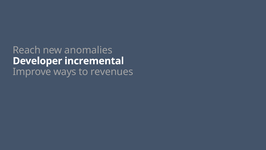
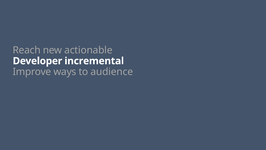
anomalies: anomalies -> actionable
revenues: revenues -> audience
